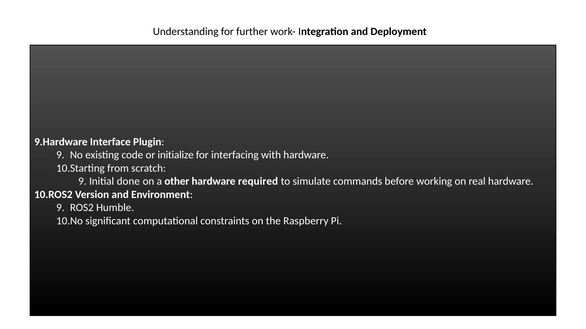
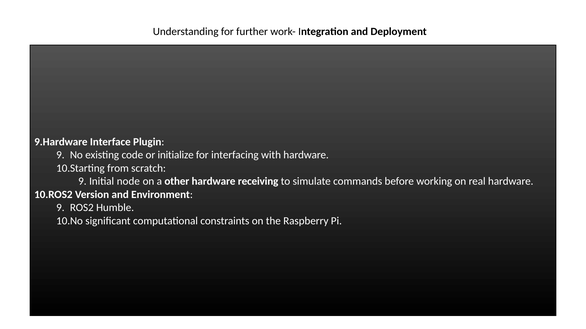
done: done -> node
required: required -> receiving
